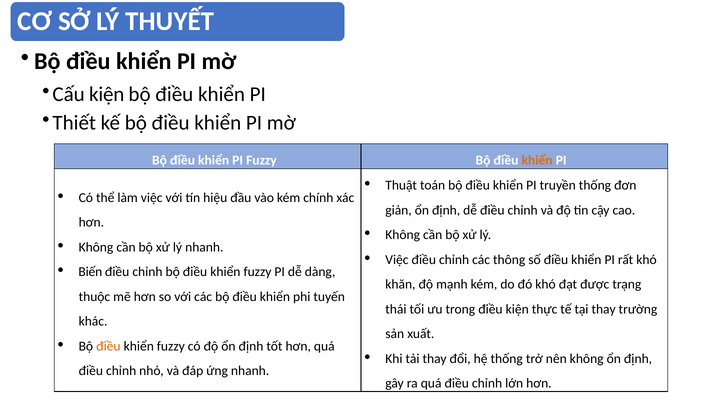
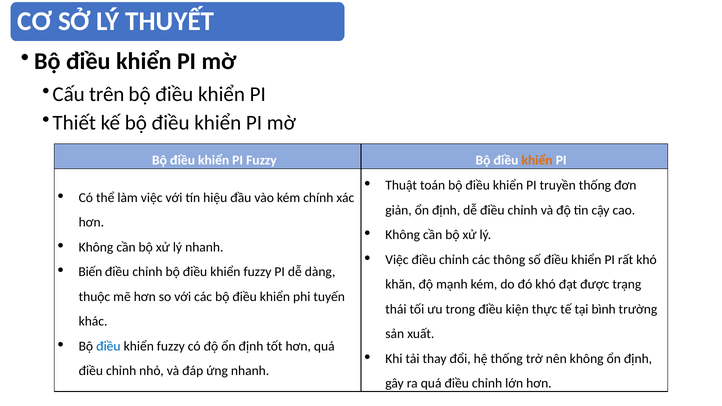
Cấu kiện: kiện -> trên
tại thay: thay -> bình
điều at (108, 346) colour: orange -> blue
